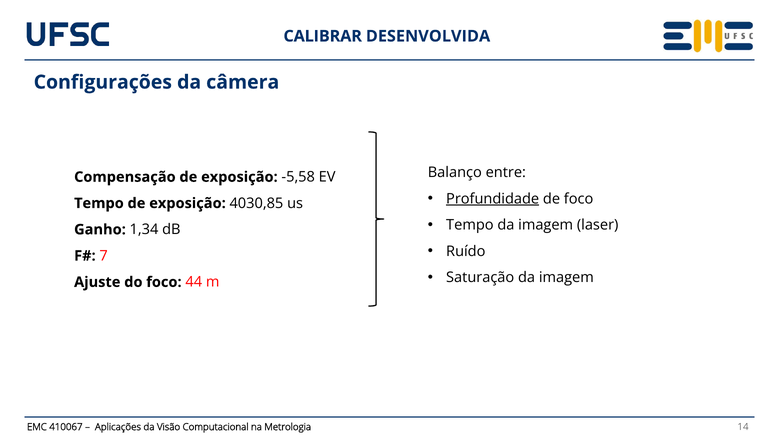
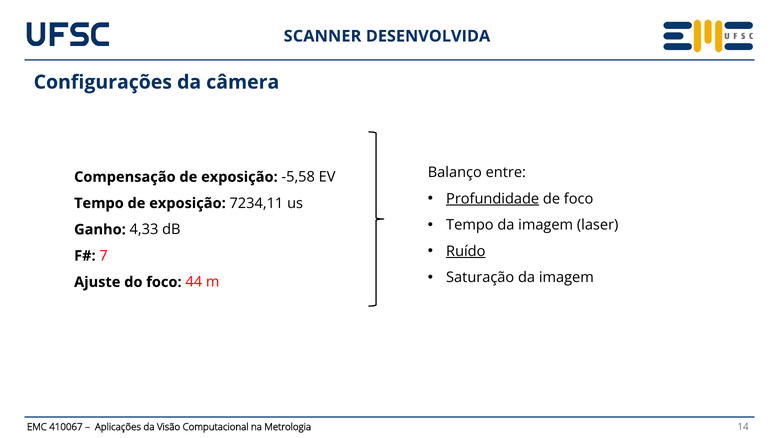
CALIBRAR: CALIBRAR -> SCANNER
4030,85: 4030,85 -> 7234,11
1,34: 1,34 -> 4,33
Ruído underline: none -> present
